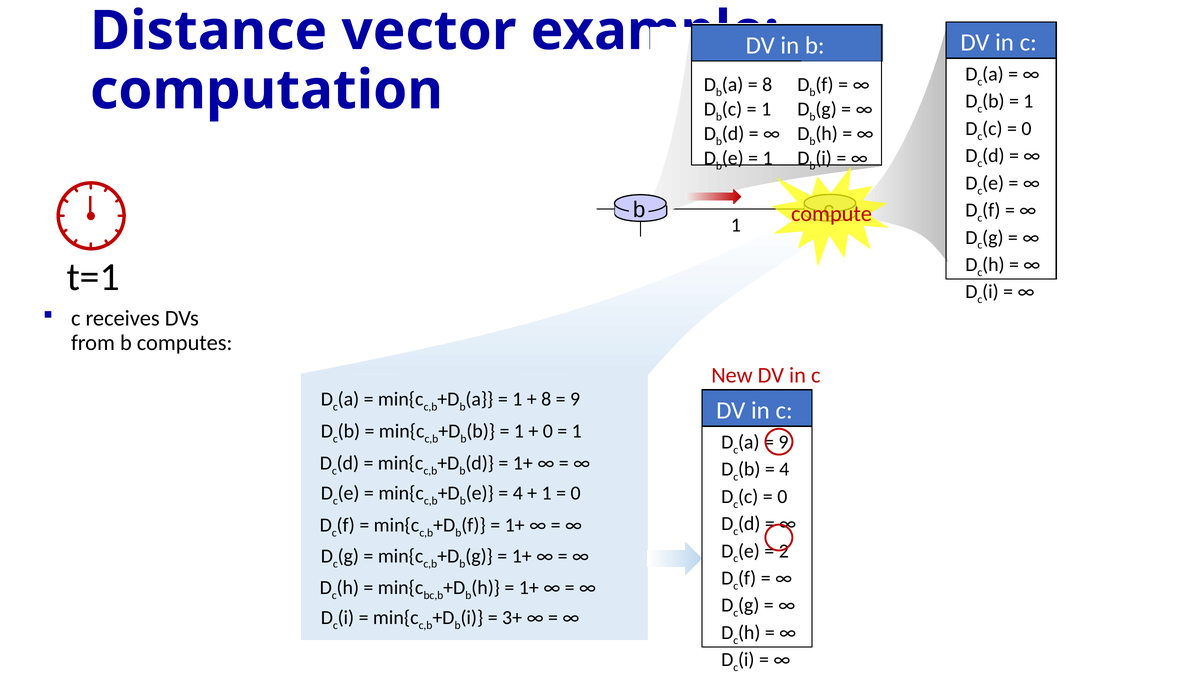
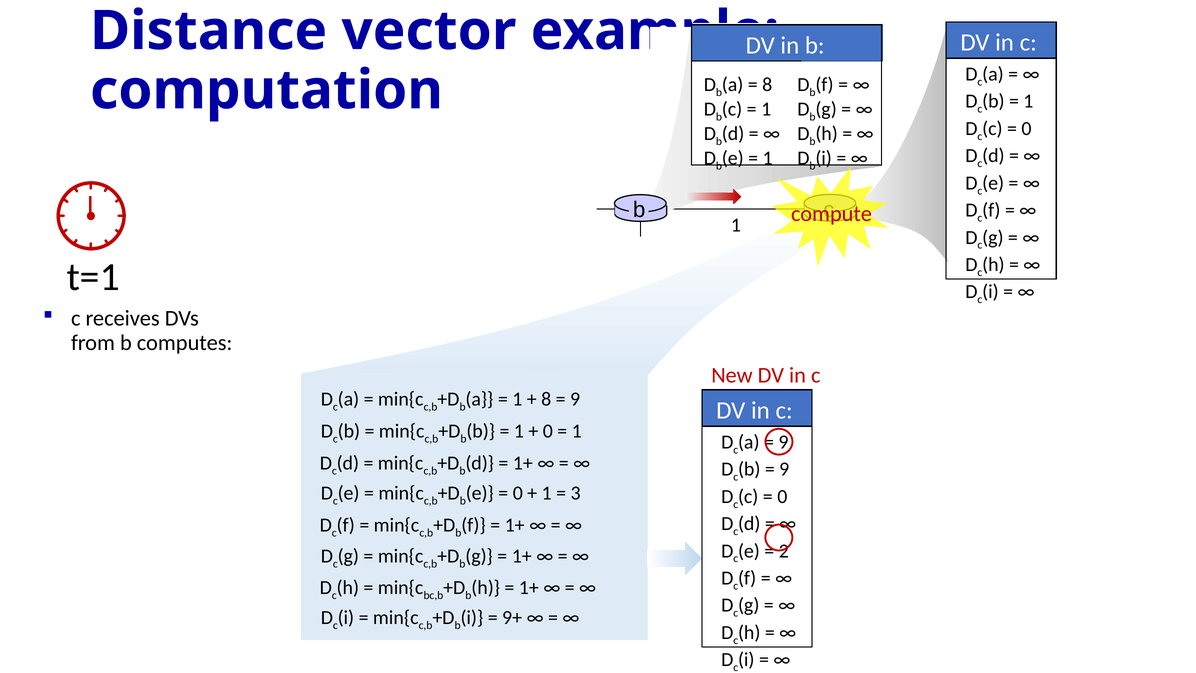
4 at (784, 469): 4 -> 9
4 at (518, 493): 4 -> 0
0 at (576, 493): 0 -> 3
3+: 3+ -> 9+
